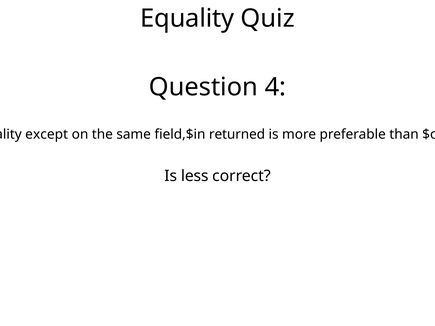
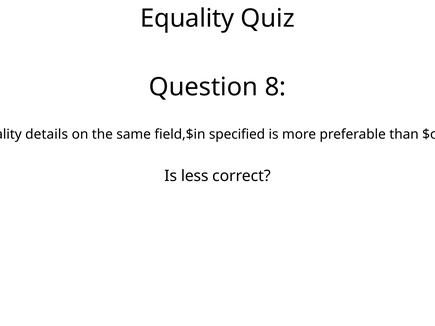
4: 4 -> 8
except: except -> details
returned: returned -> specified
